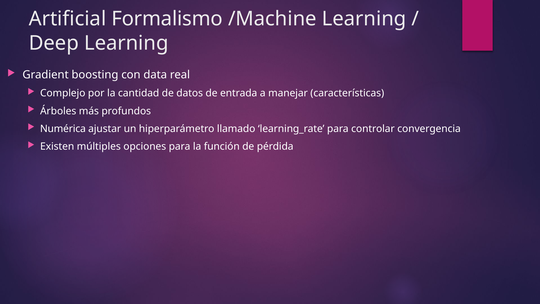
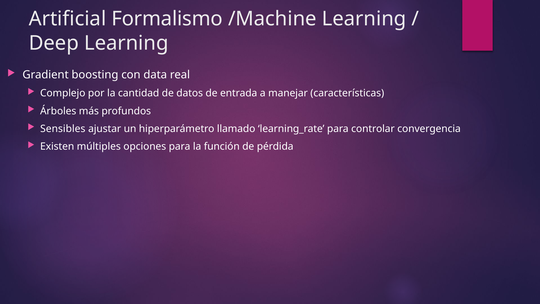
Numérica: Numérica -> Sensibles
